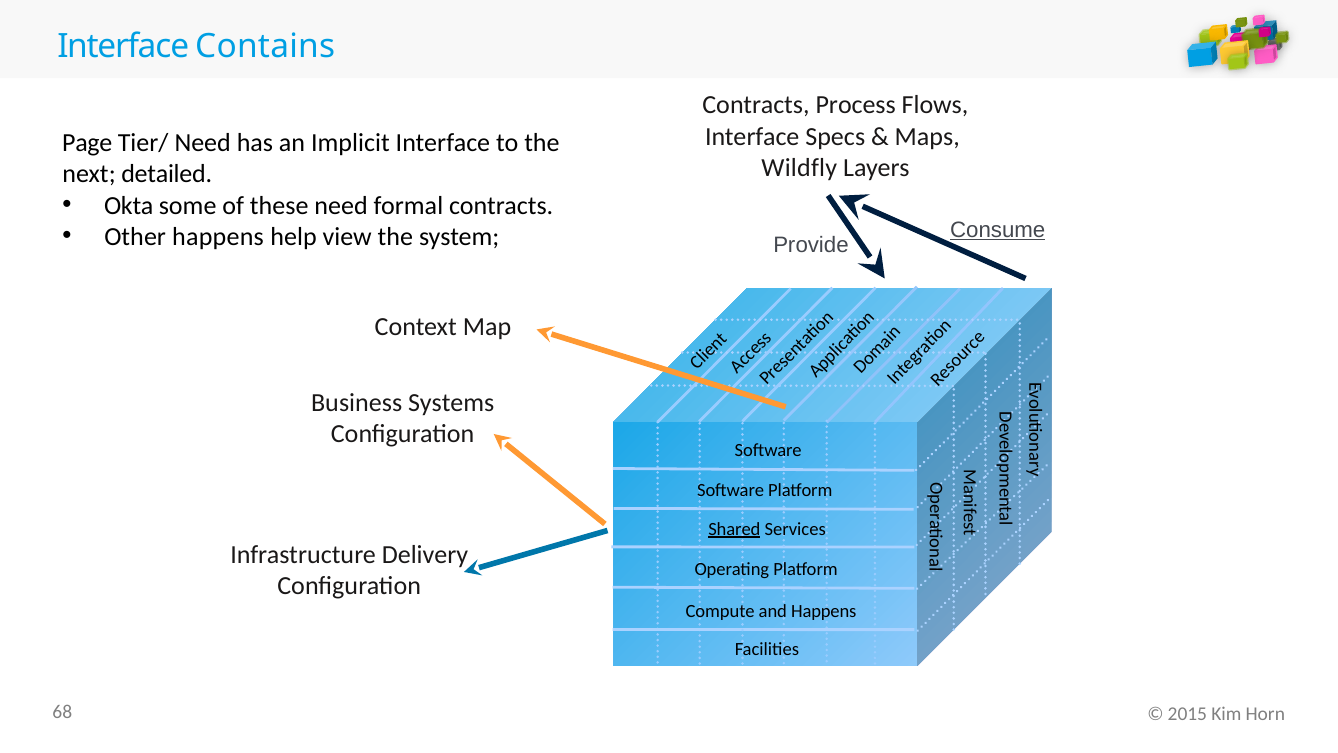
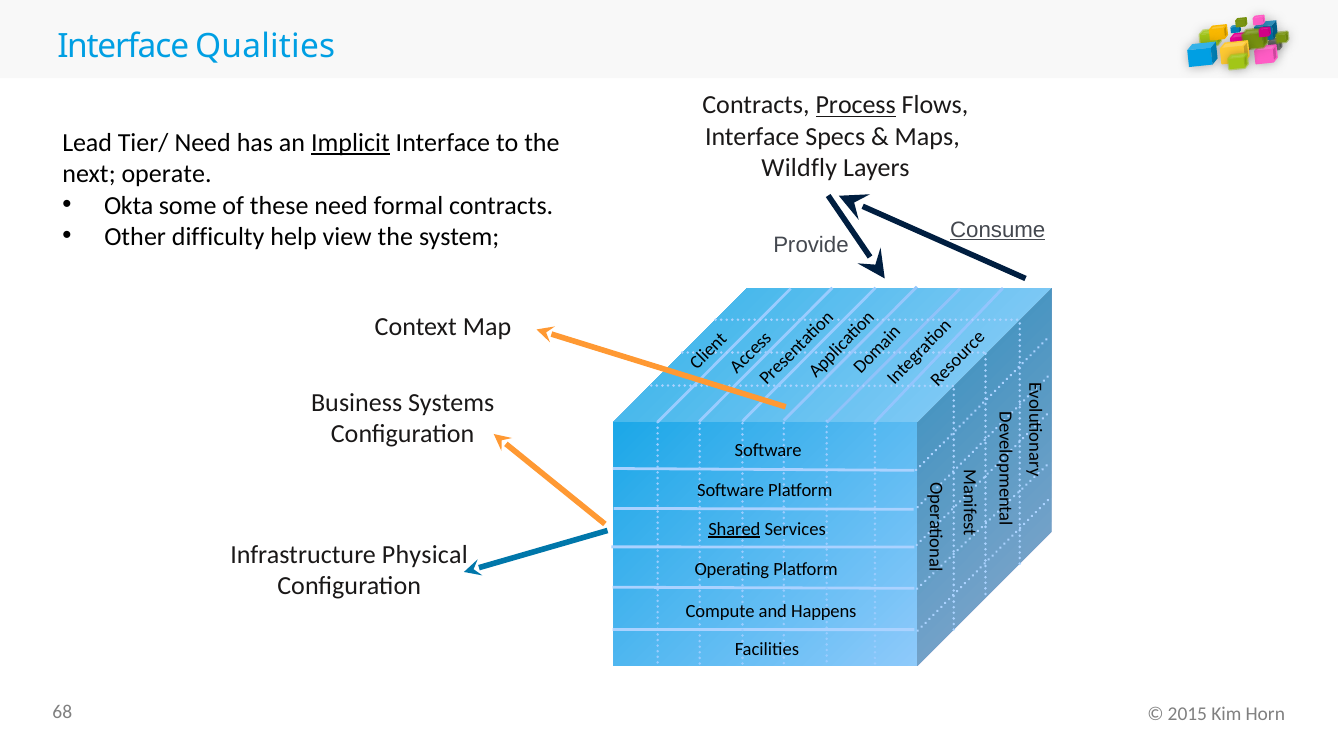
Contains: Contains -> Qualities
Process underline: none -> present
Page: Page -> Lead
Implicit underline: none -> present
detailed: detailed -> operate
Other happens: happens -> difficulty
Delivery: Delivery -> Physical
